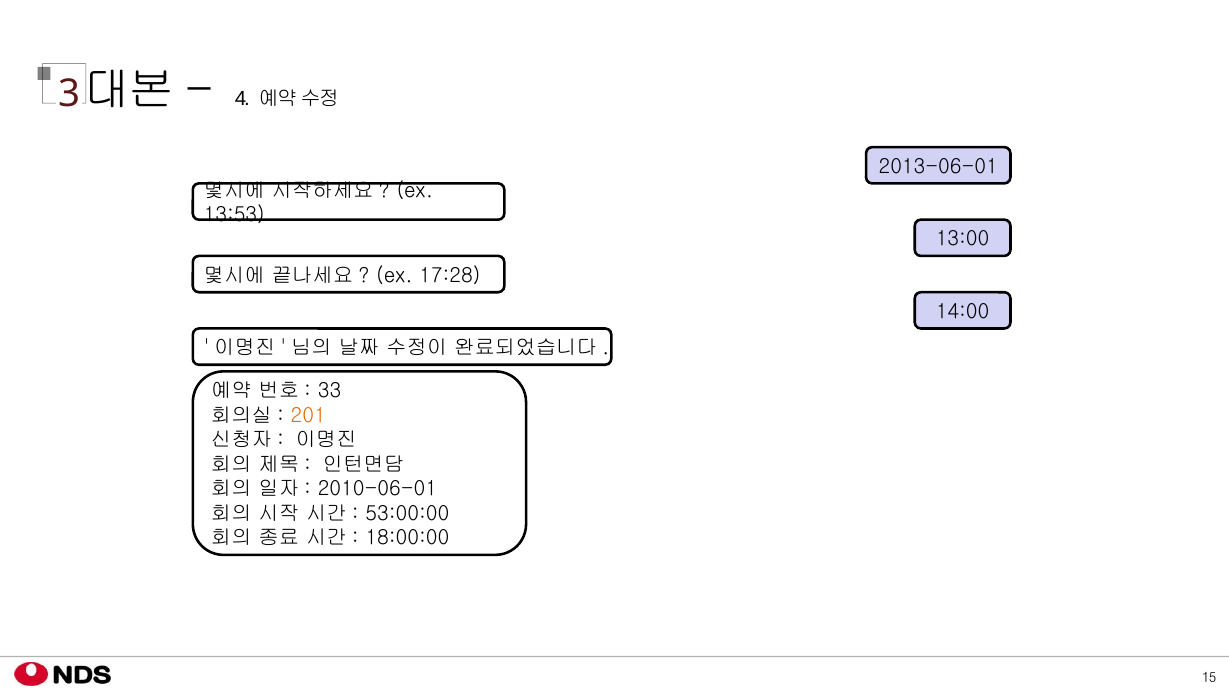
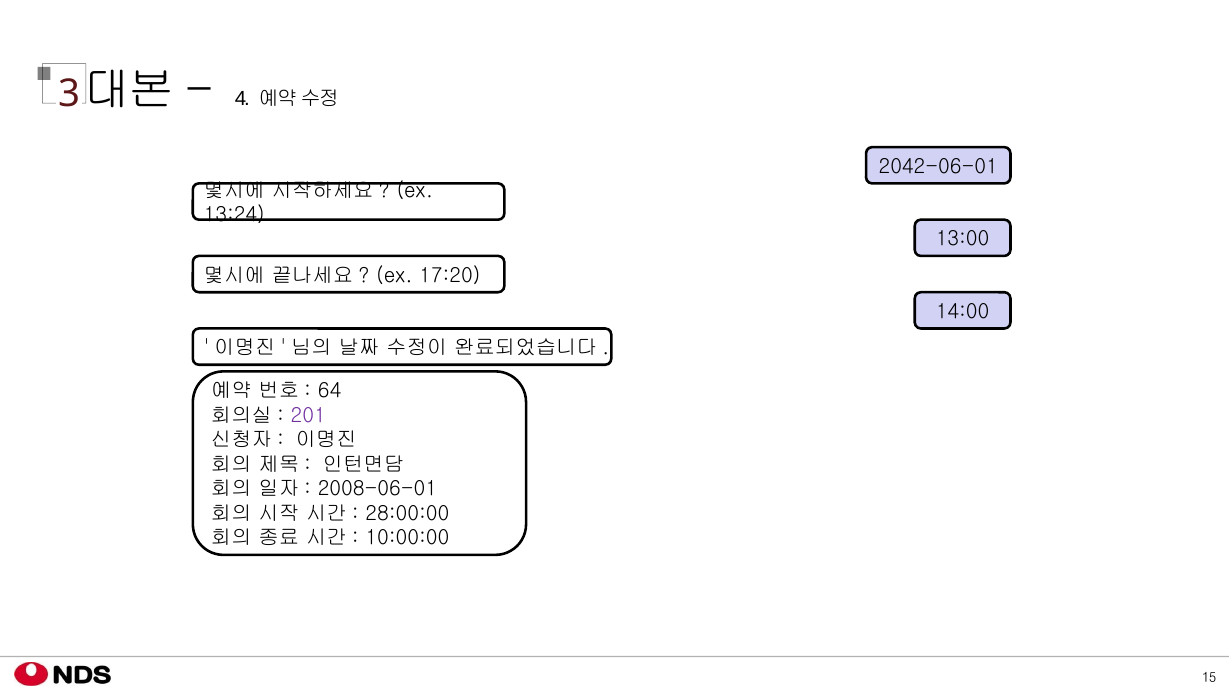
2013-06-01: 2013-06-01 -> 2042-06-01
13:53: 13:53 -> 13:24
17:28: 17:28 -> 17:20
33: 33 -> 64
201 colour: orange -> purple
2010-06-01: 2010-06-01 -> 2008-06-01
53:00:00: 53:00:00 -> 28:00:00
18:00:00: 18:00:00 -> 10:00:00
